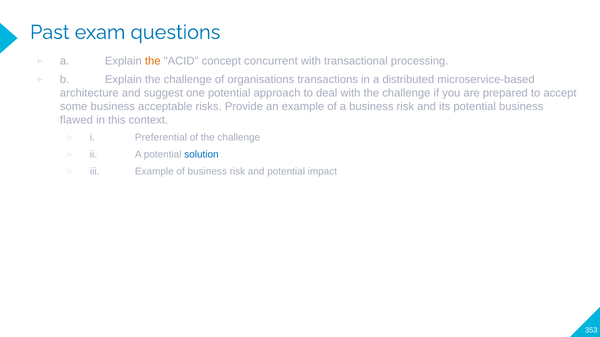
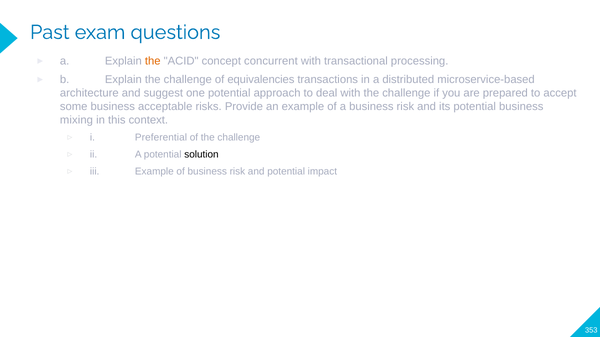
organisations: organisations -> equivalencies
flawed: flawed -> mixing
solution colour: blue -> black
